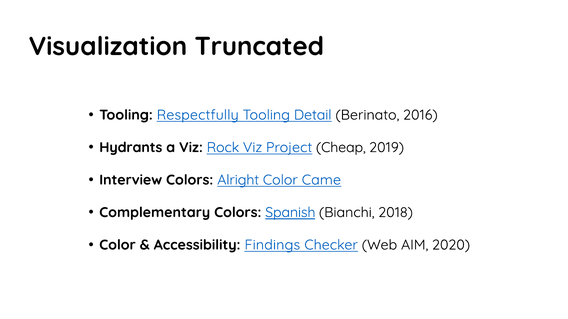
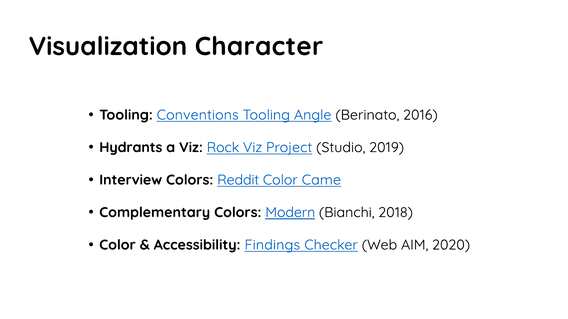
Truncated: Truncated -> Character
Respectfully: Respectfully -> Conventions
Detail: Detail -> Angle
Cheap: Cheap -> Studio
Alright: Alright -> Reddit
Spanish: Spanish -> Modern
